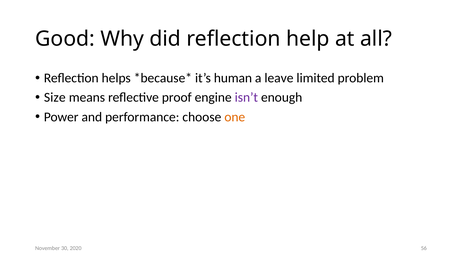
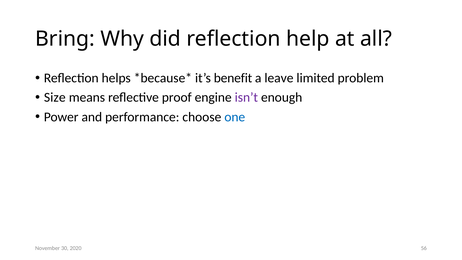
Good: Good -> Bring
human: human -> benefit
one colour: orange -> blue
